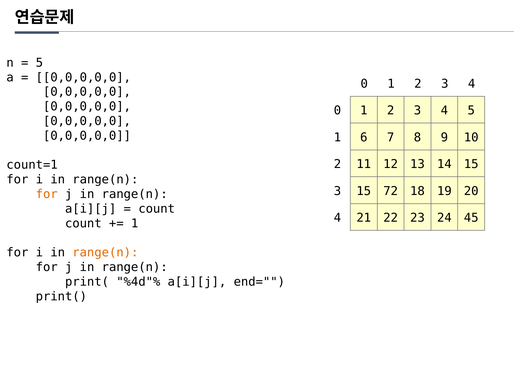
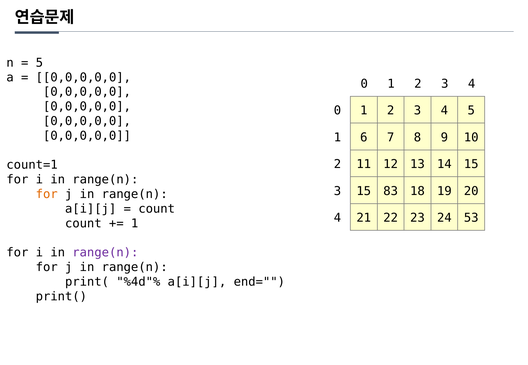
72: 72 -> 83
45: 45 -> 53
range(n at (105, 253) colour: orange -> purple
